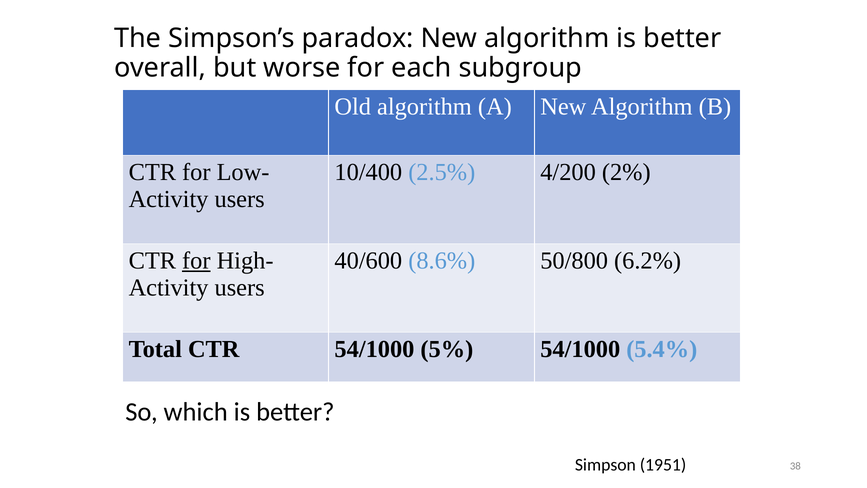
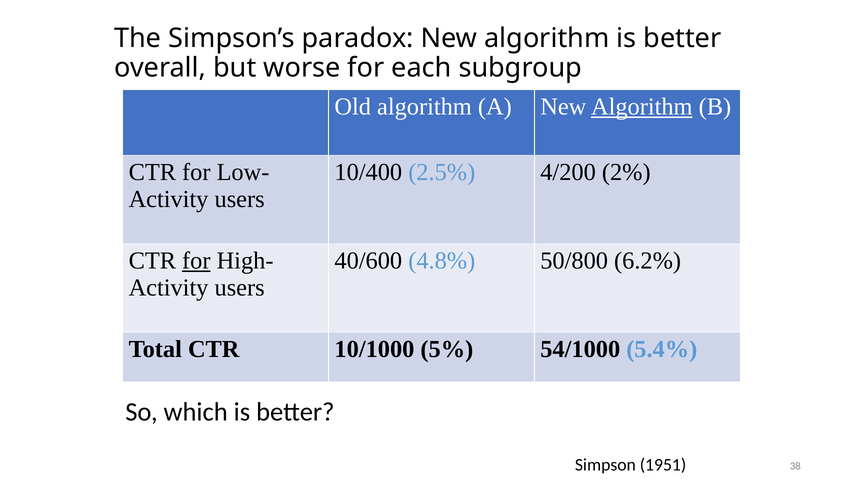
Algorithm at (642, 106) underline: none -> present
8.6%: 8.6% -> 4.8%
CTR 54/1000: 54/1000 -> 10/1000
